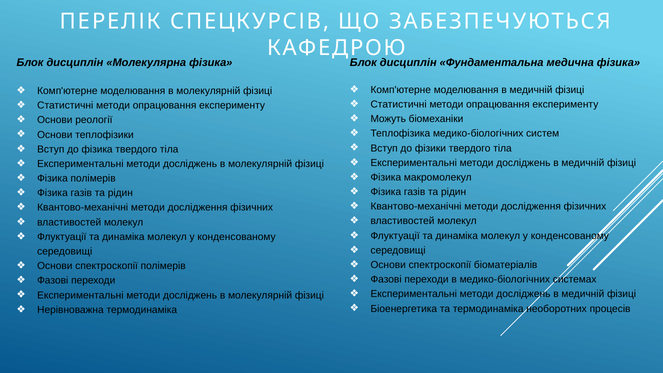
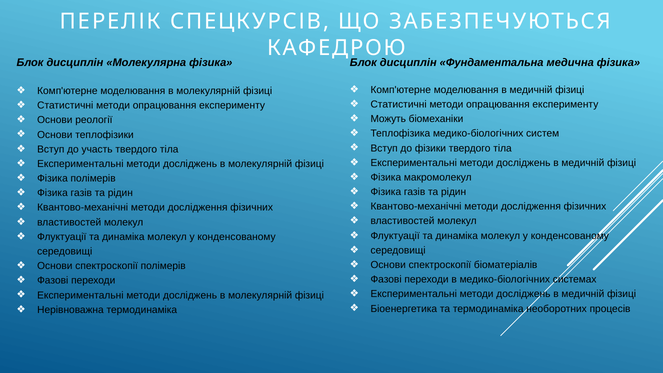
фiзика: фiзика -> участь
